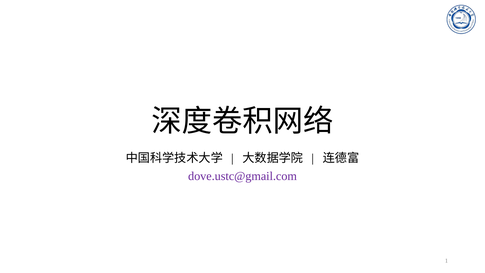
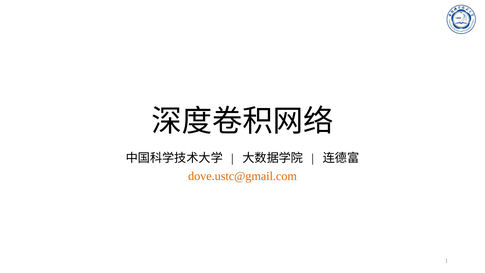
dove.ustc@gmail.com colour: purple -> orange
